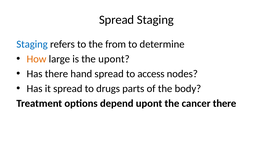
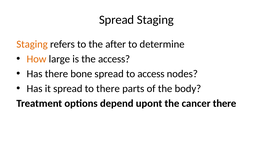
Staging at (32, 44) colour: blue -> orange
from: from -> after
the upont: upont -> access
hand: hand -> bone
to drugs: drugs -> there
